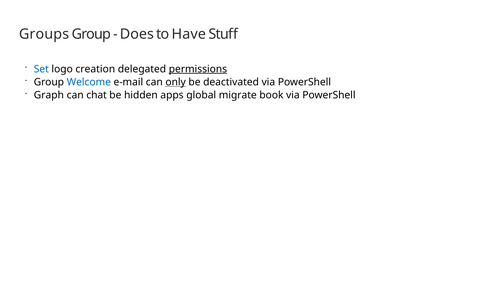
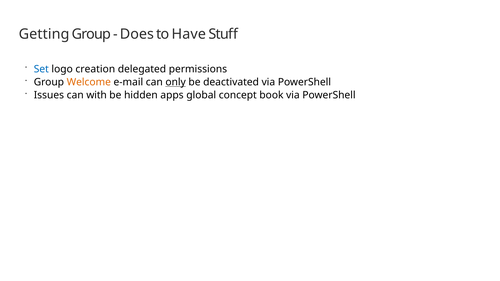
Groups: Groups -> Getting
permissions underline: present -> none
Welcome colour: blue -> orange
Graph: Graph -> Issues
chat: chat -> with
migrate: migrate -> concept
